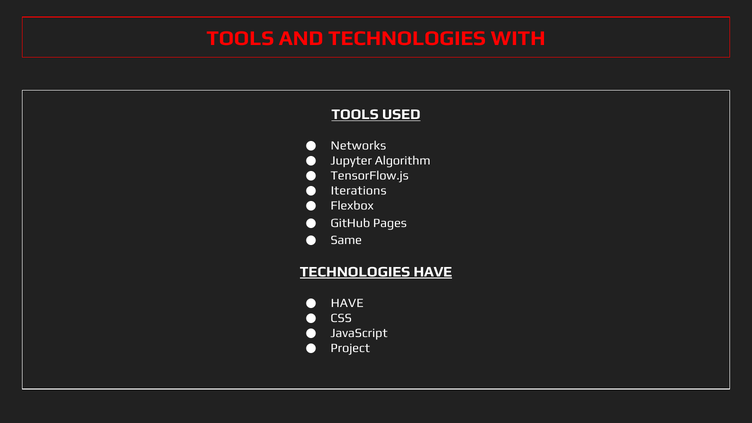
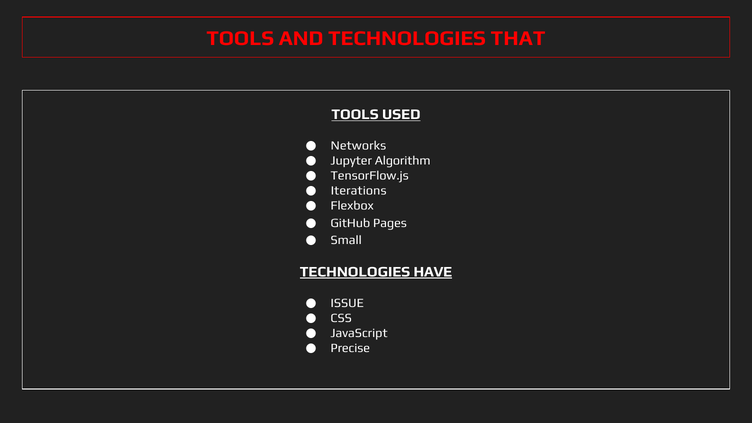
WITH: WITH -> THAT
Same: Same -> Small
HAVE at (347, 303): HAVE -> ISSUE
Project: Project -> Precise
